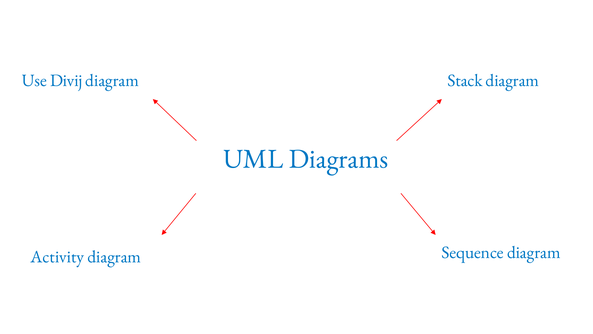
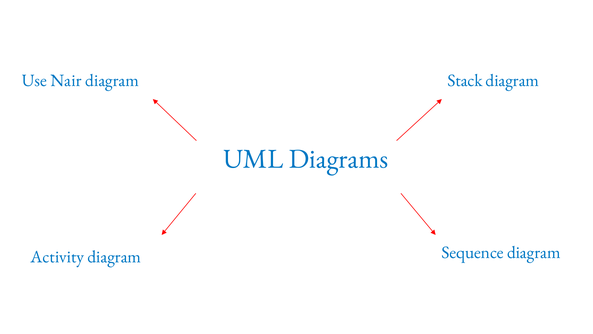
Divij: Divij -> Nair
